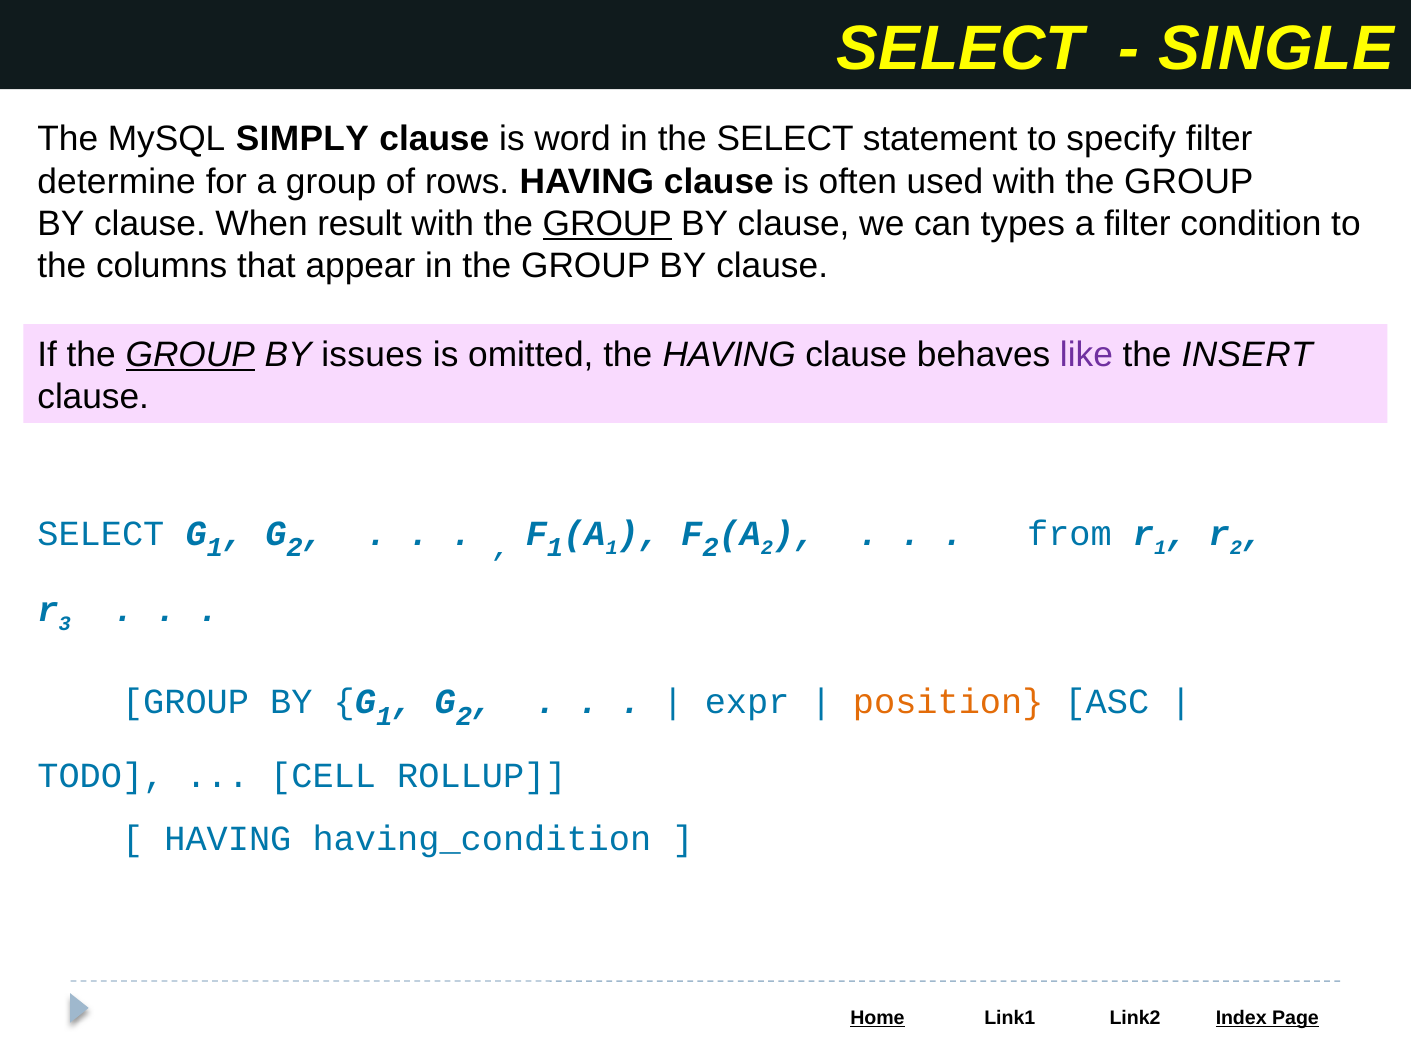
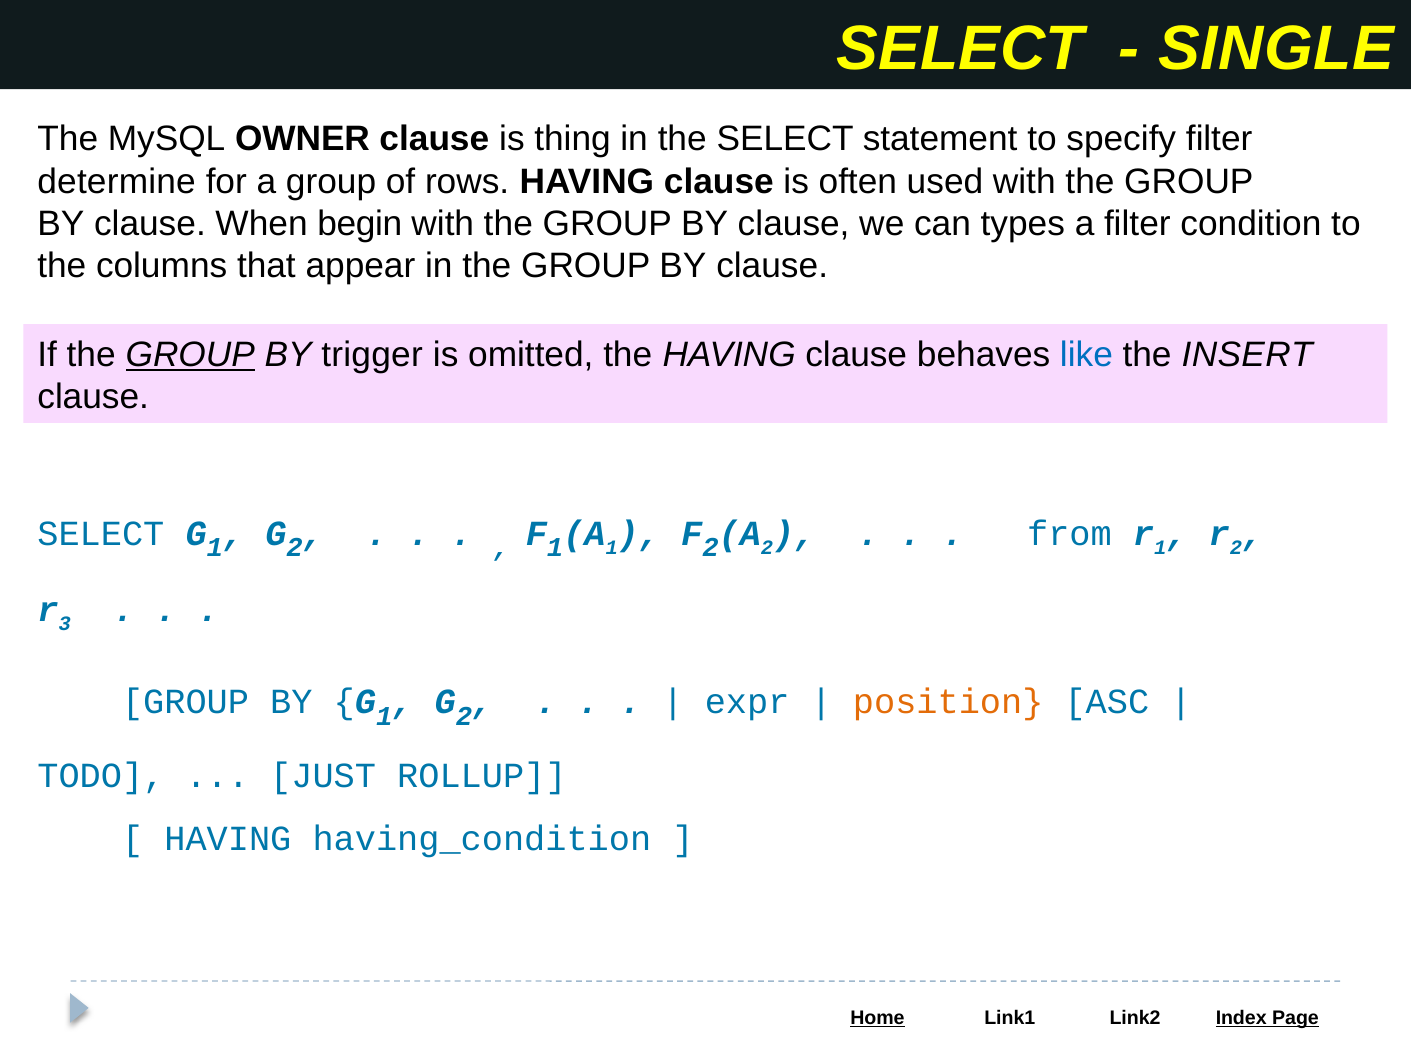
SIMPLY: SIMPLY -> OWNER
word: word -> thing
result: result -> begin
GROUP at (607, 224) underline: present -> none
issues: issues -> trigger
like colour: purple -> blue
CELL: CELL -> JUST
